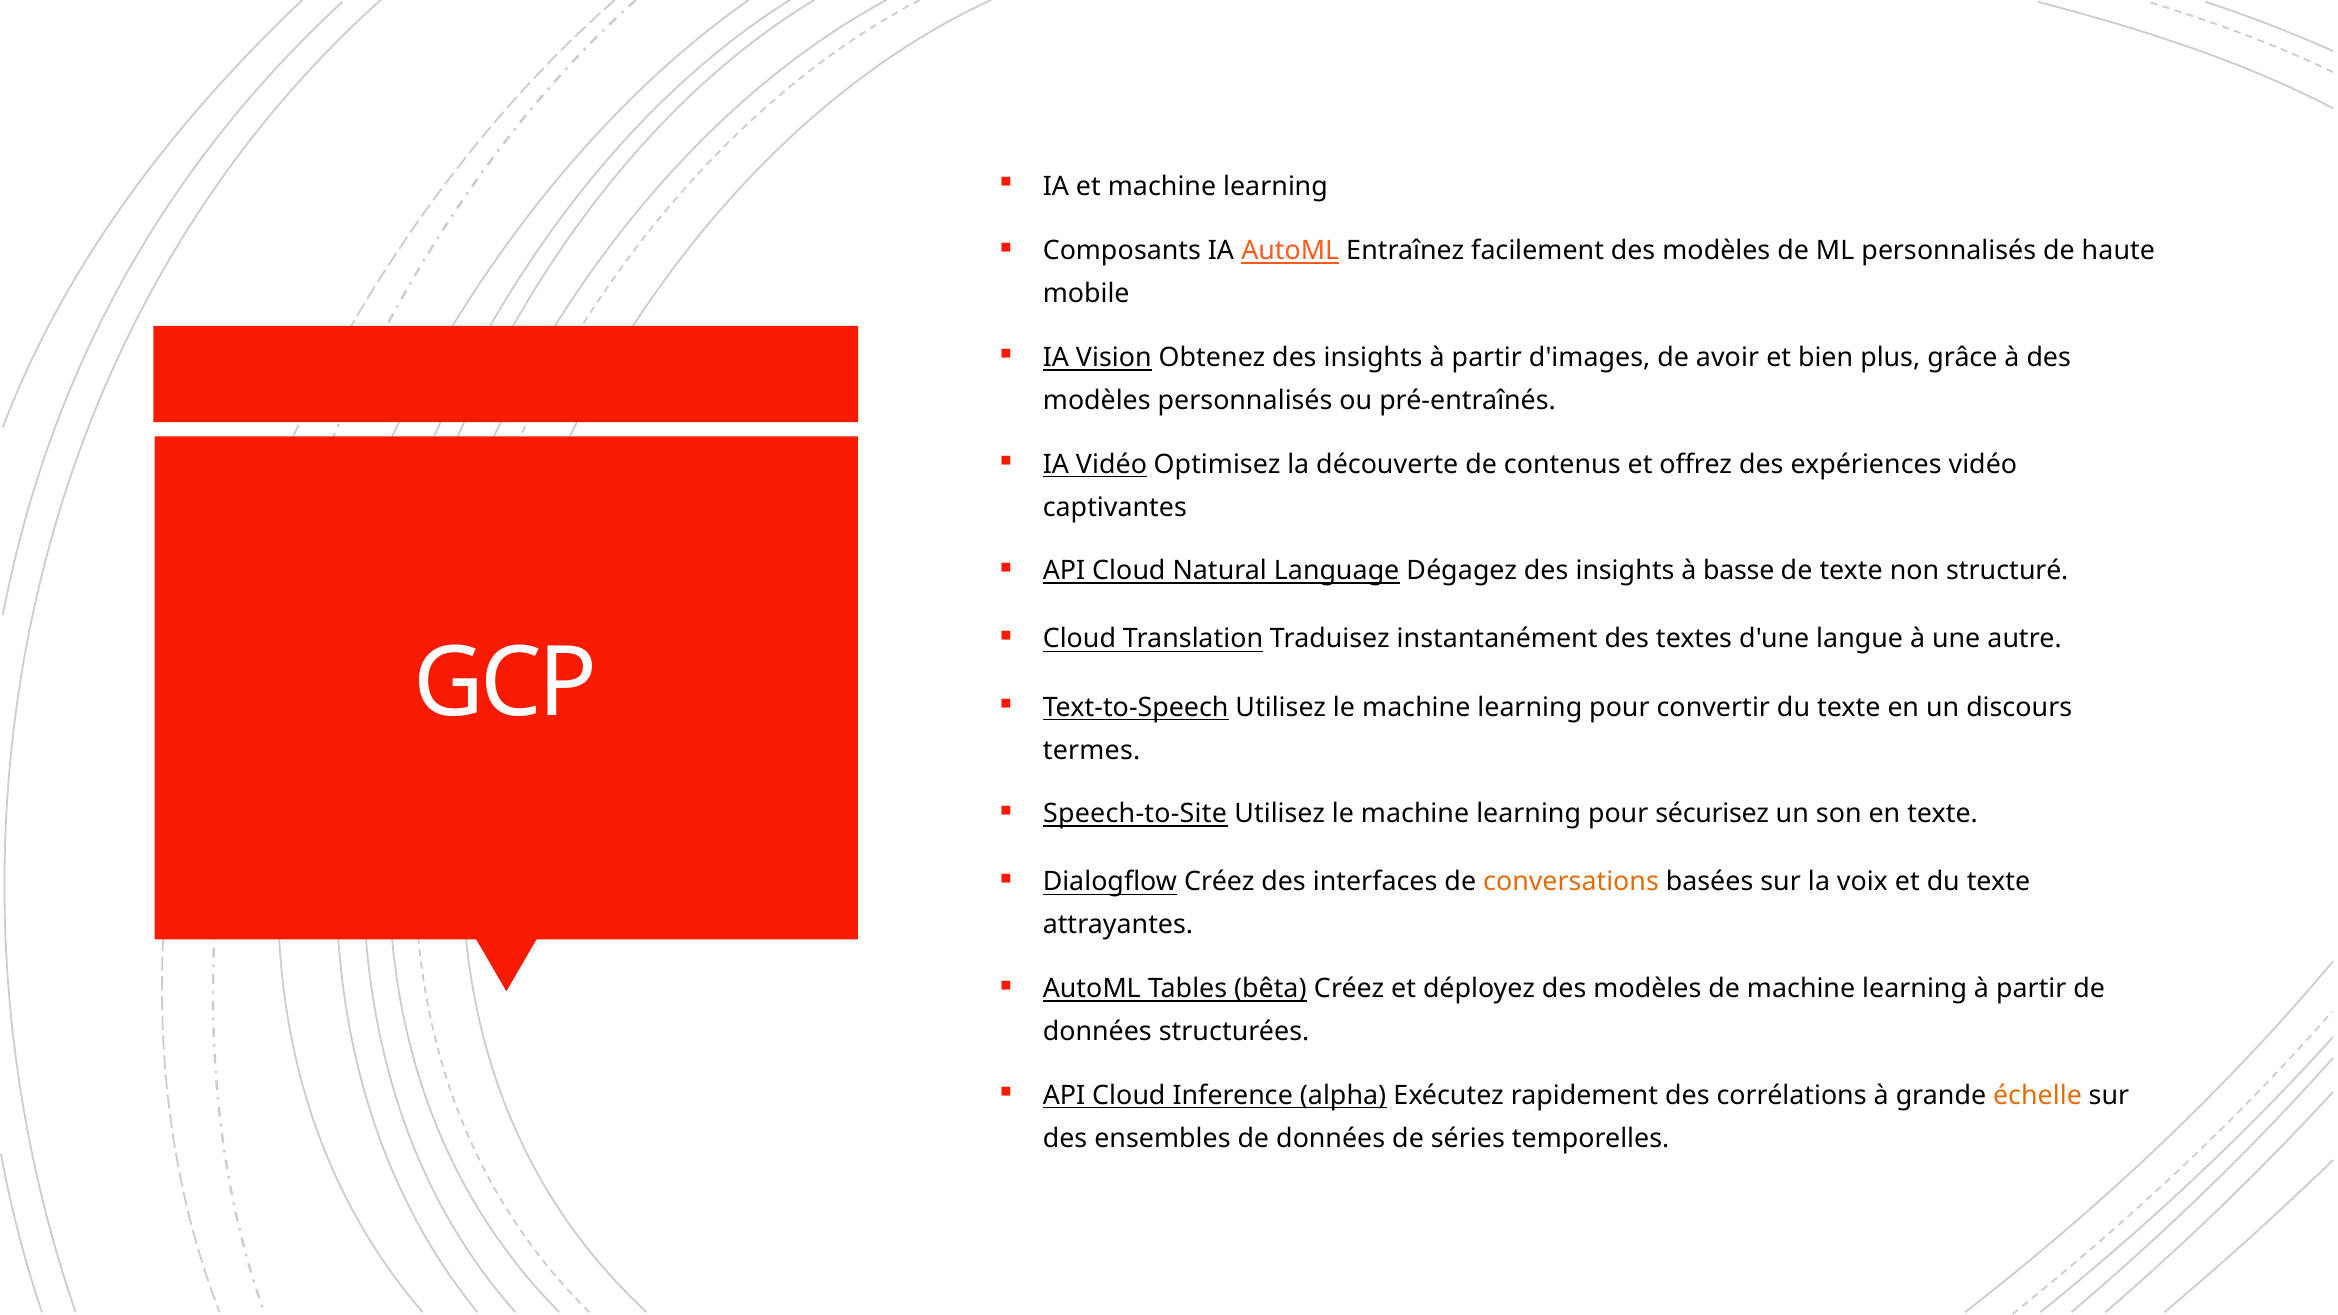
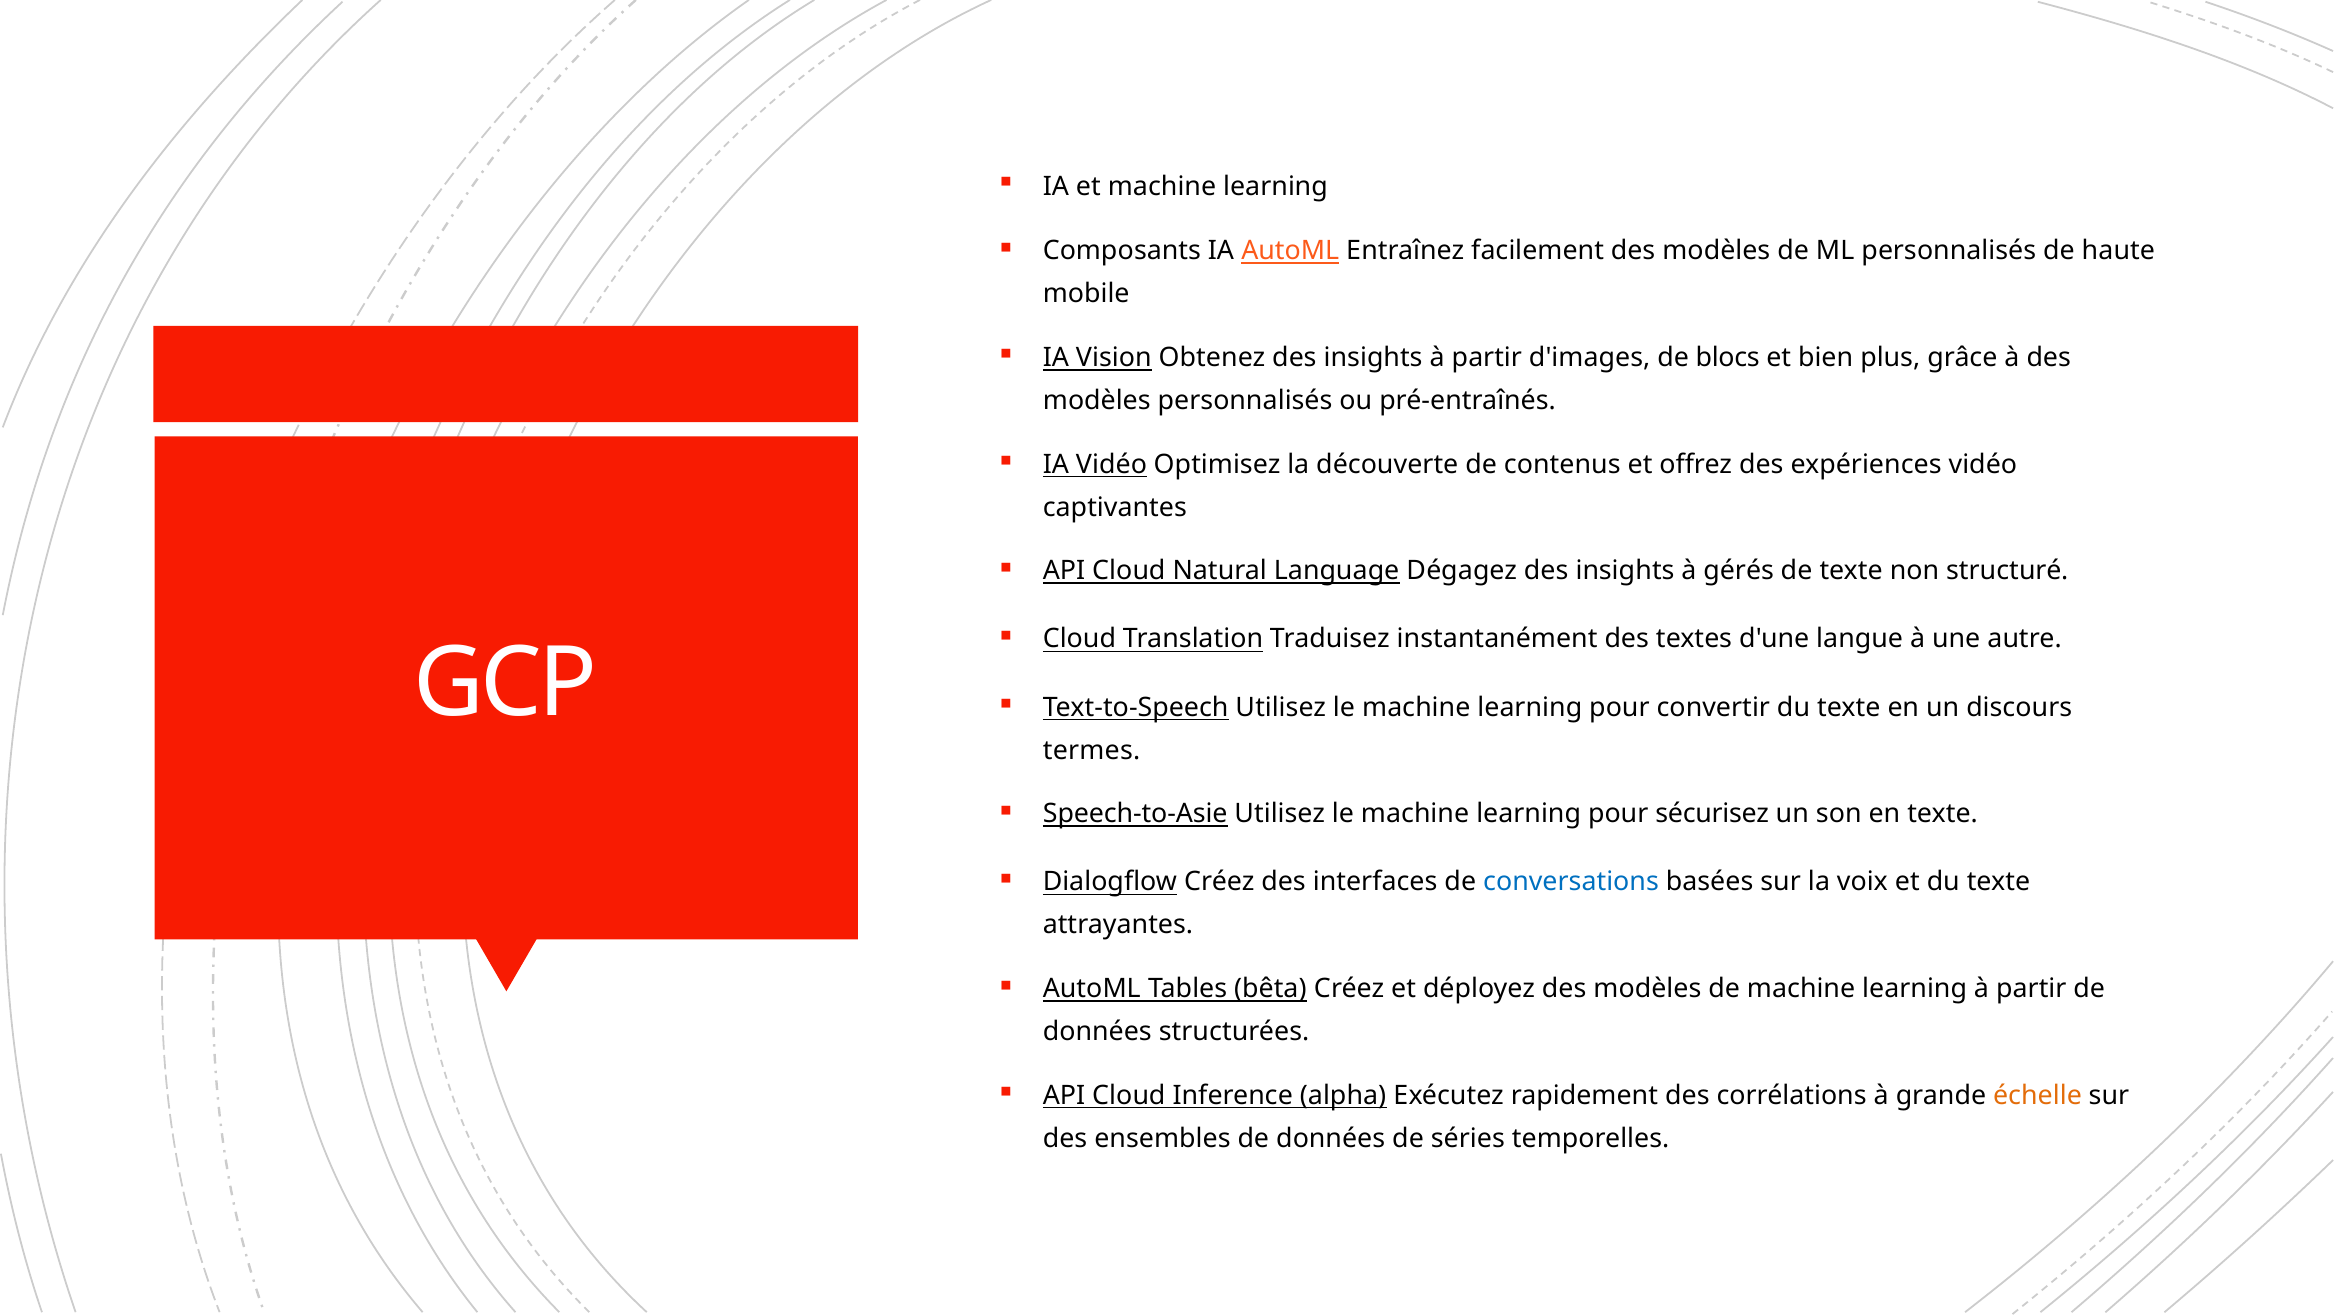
avoir: avoir -> blocs
basse: basse -> gérés
Speech-to-Site: Speech-to-Site -> Speech-to-Asie
conversations colour: orange -> blue
